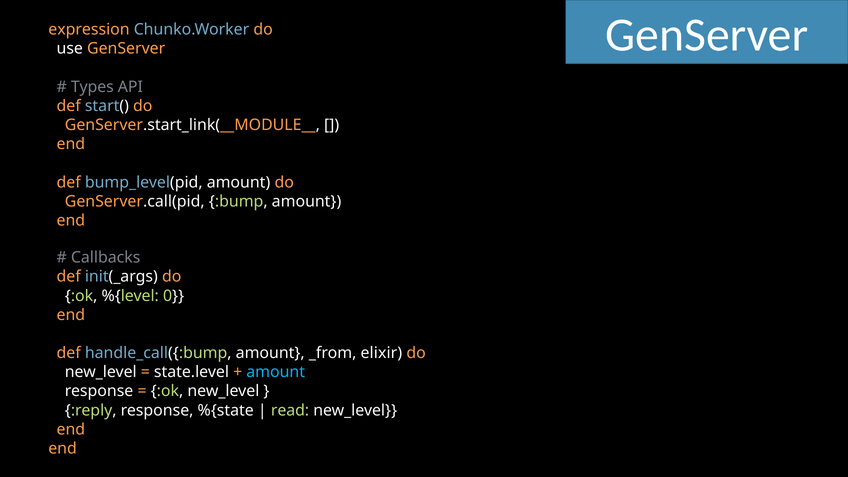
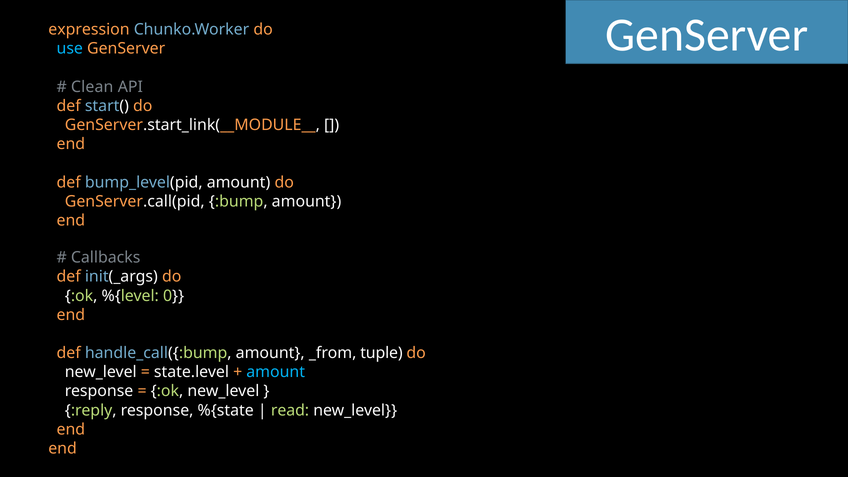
use colour: white -> light blue
Types: Types -> Clean
elixir: elixir -> tuple
